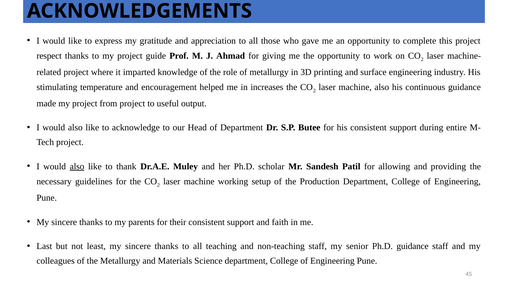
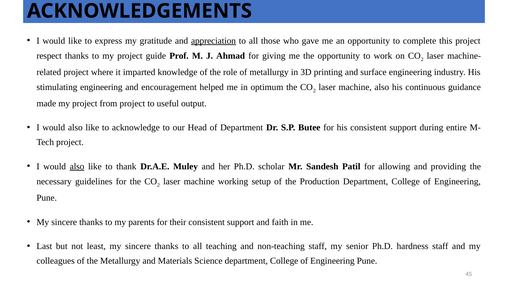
appreciation underline: none -> present
stimulating temperature: temperature -> engineering
increases: increases -> optimum
Ph.D guidance: guidance -> hardness
